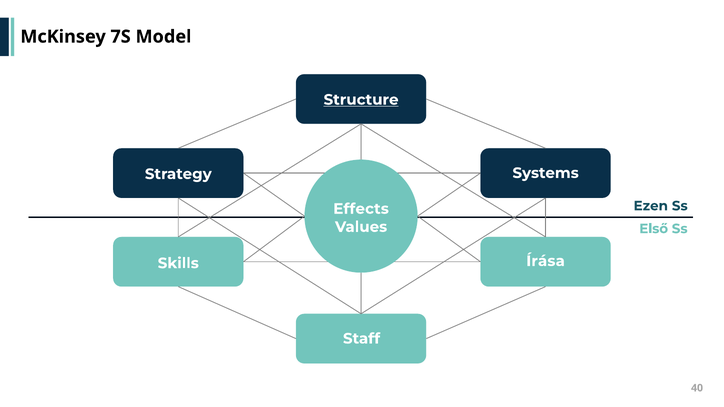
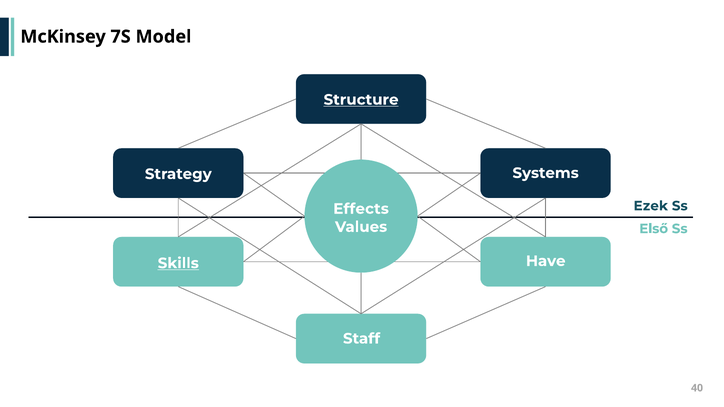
Ezen: Ezen -> Ezek
Írása: Írása -> Have
Skills underline: none -> present
